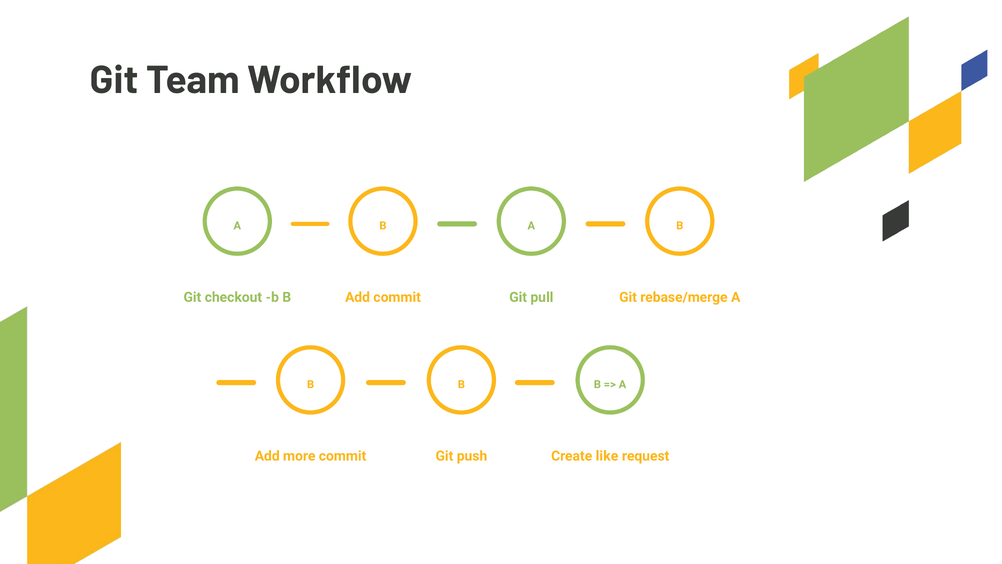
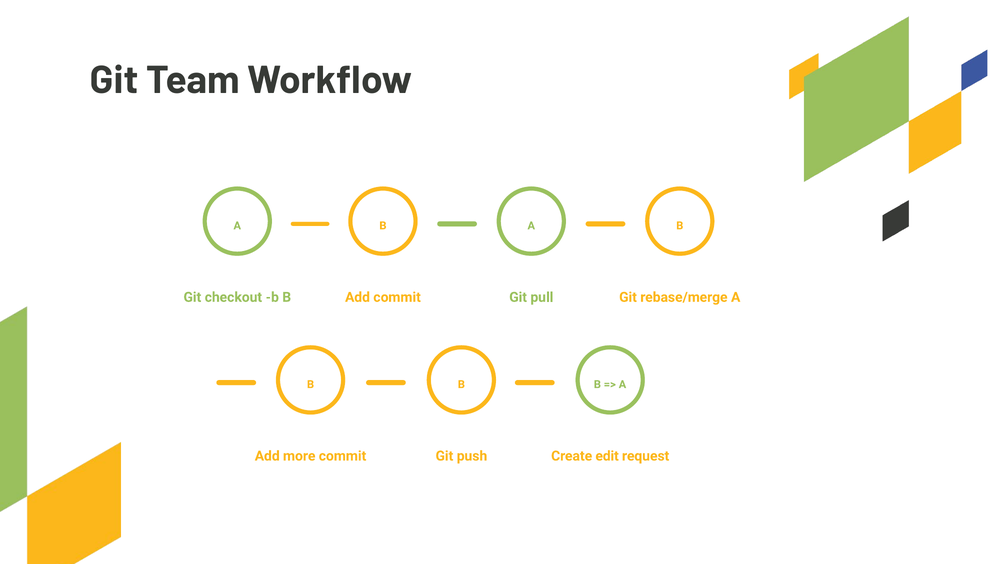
like: like -> edit
